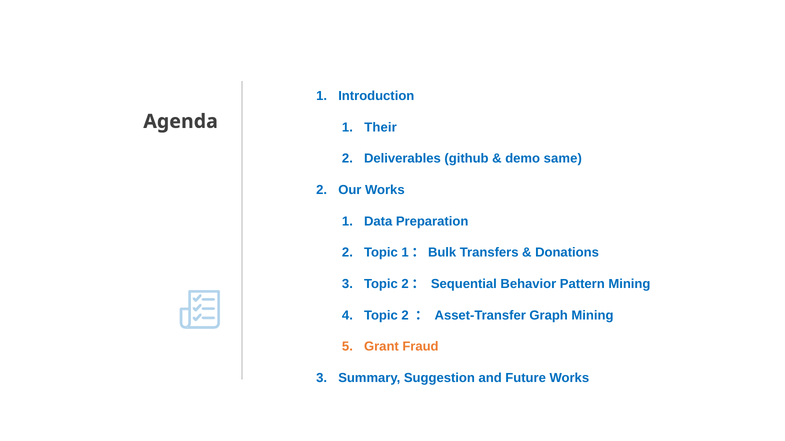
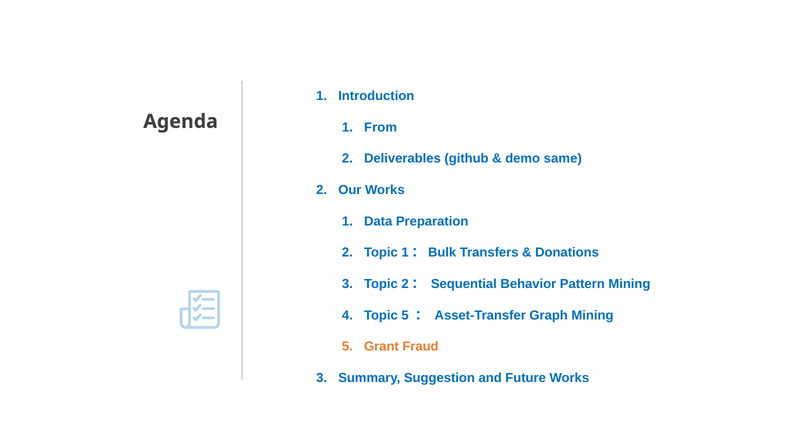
Their: Their -> From
Topic 2: 2 -> 5
